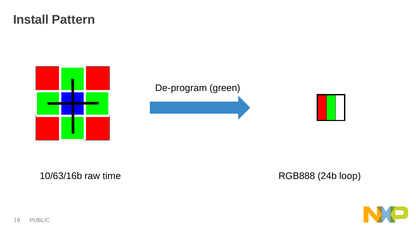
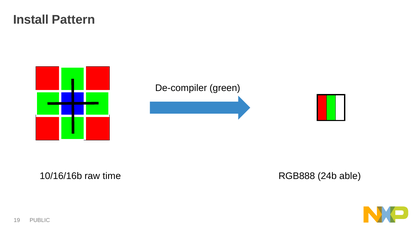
De-program: De-program -> De-compiler
10/63/16b: 10/63/16b -> 10/16/16b
loop: loop -> able
